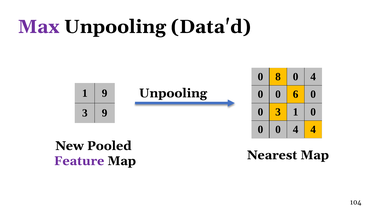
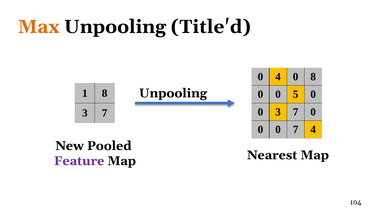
Max colour: purple -> orange
Data'd: Data'd -> Title'd
0 8: 8 -> 4
4 at (313, 77): 4 -> 8
1 9: 9 -> 8
6: 6 -> 5
0 3 1: 1 -> 7
9 at (105, 113): 9 -> 7
0 0 4: 4 -> 7
